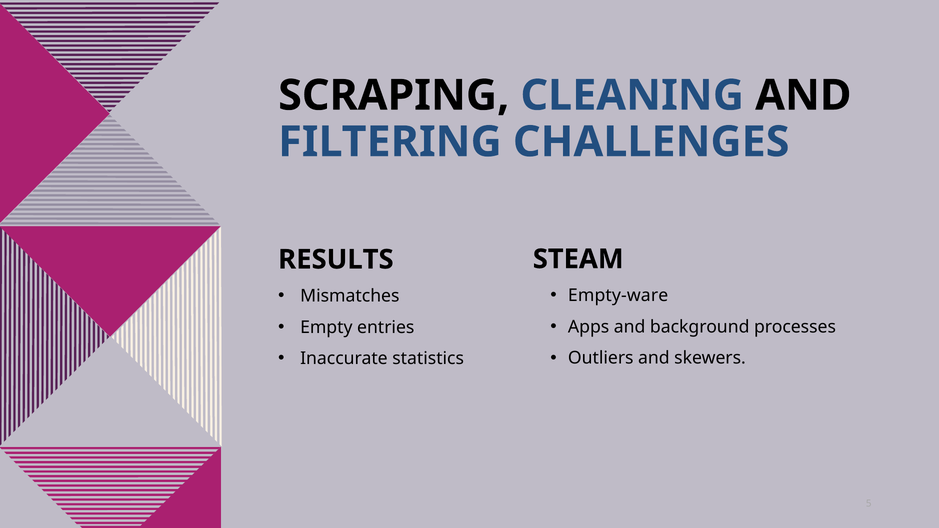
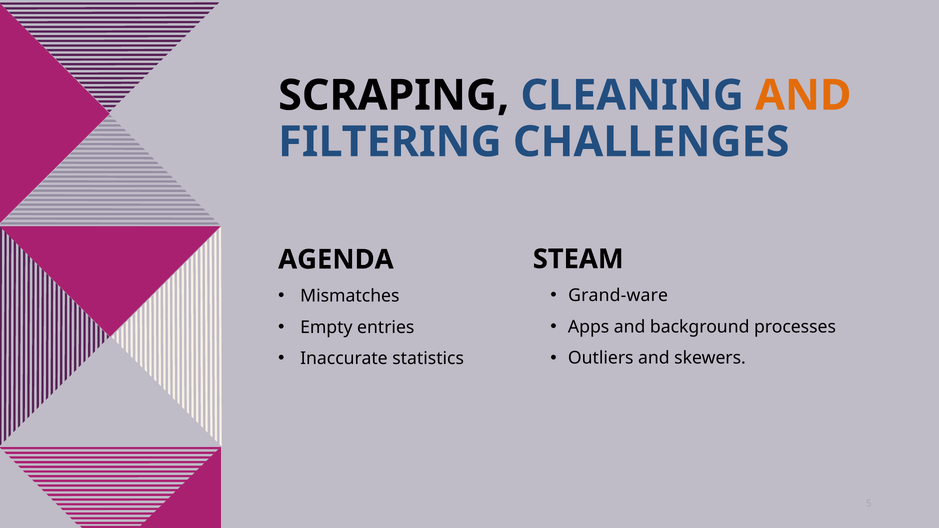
AND at (803, 96) colour: black -> orange
RESULTS: RESULTS -> AGENDA
Empty-ware: Empty-ware -> Grand-ware
